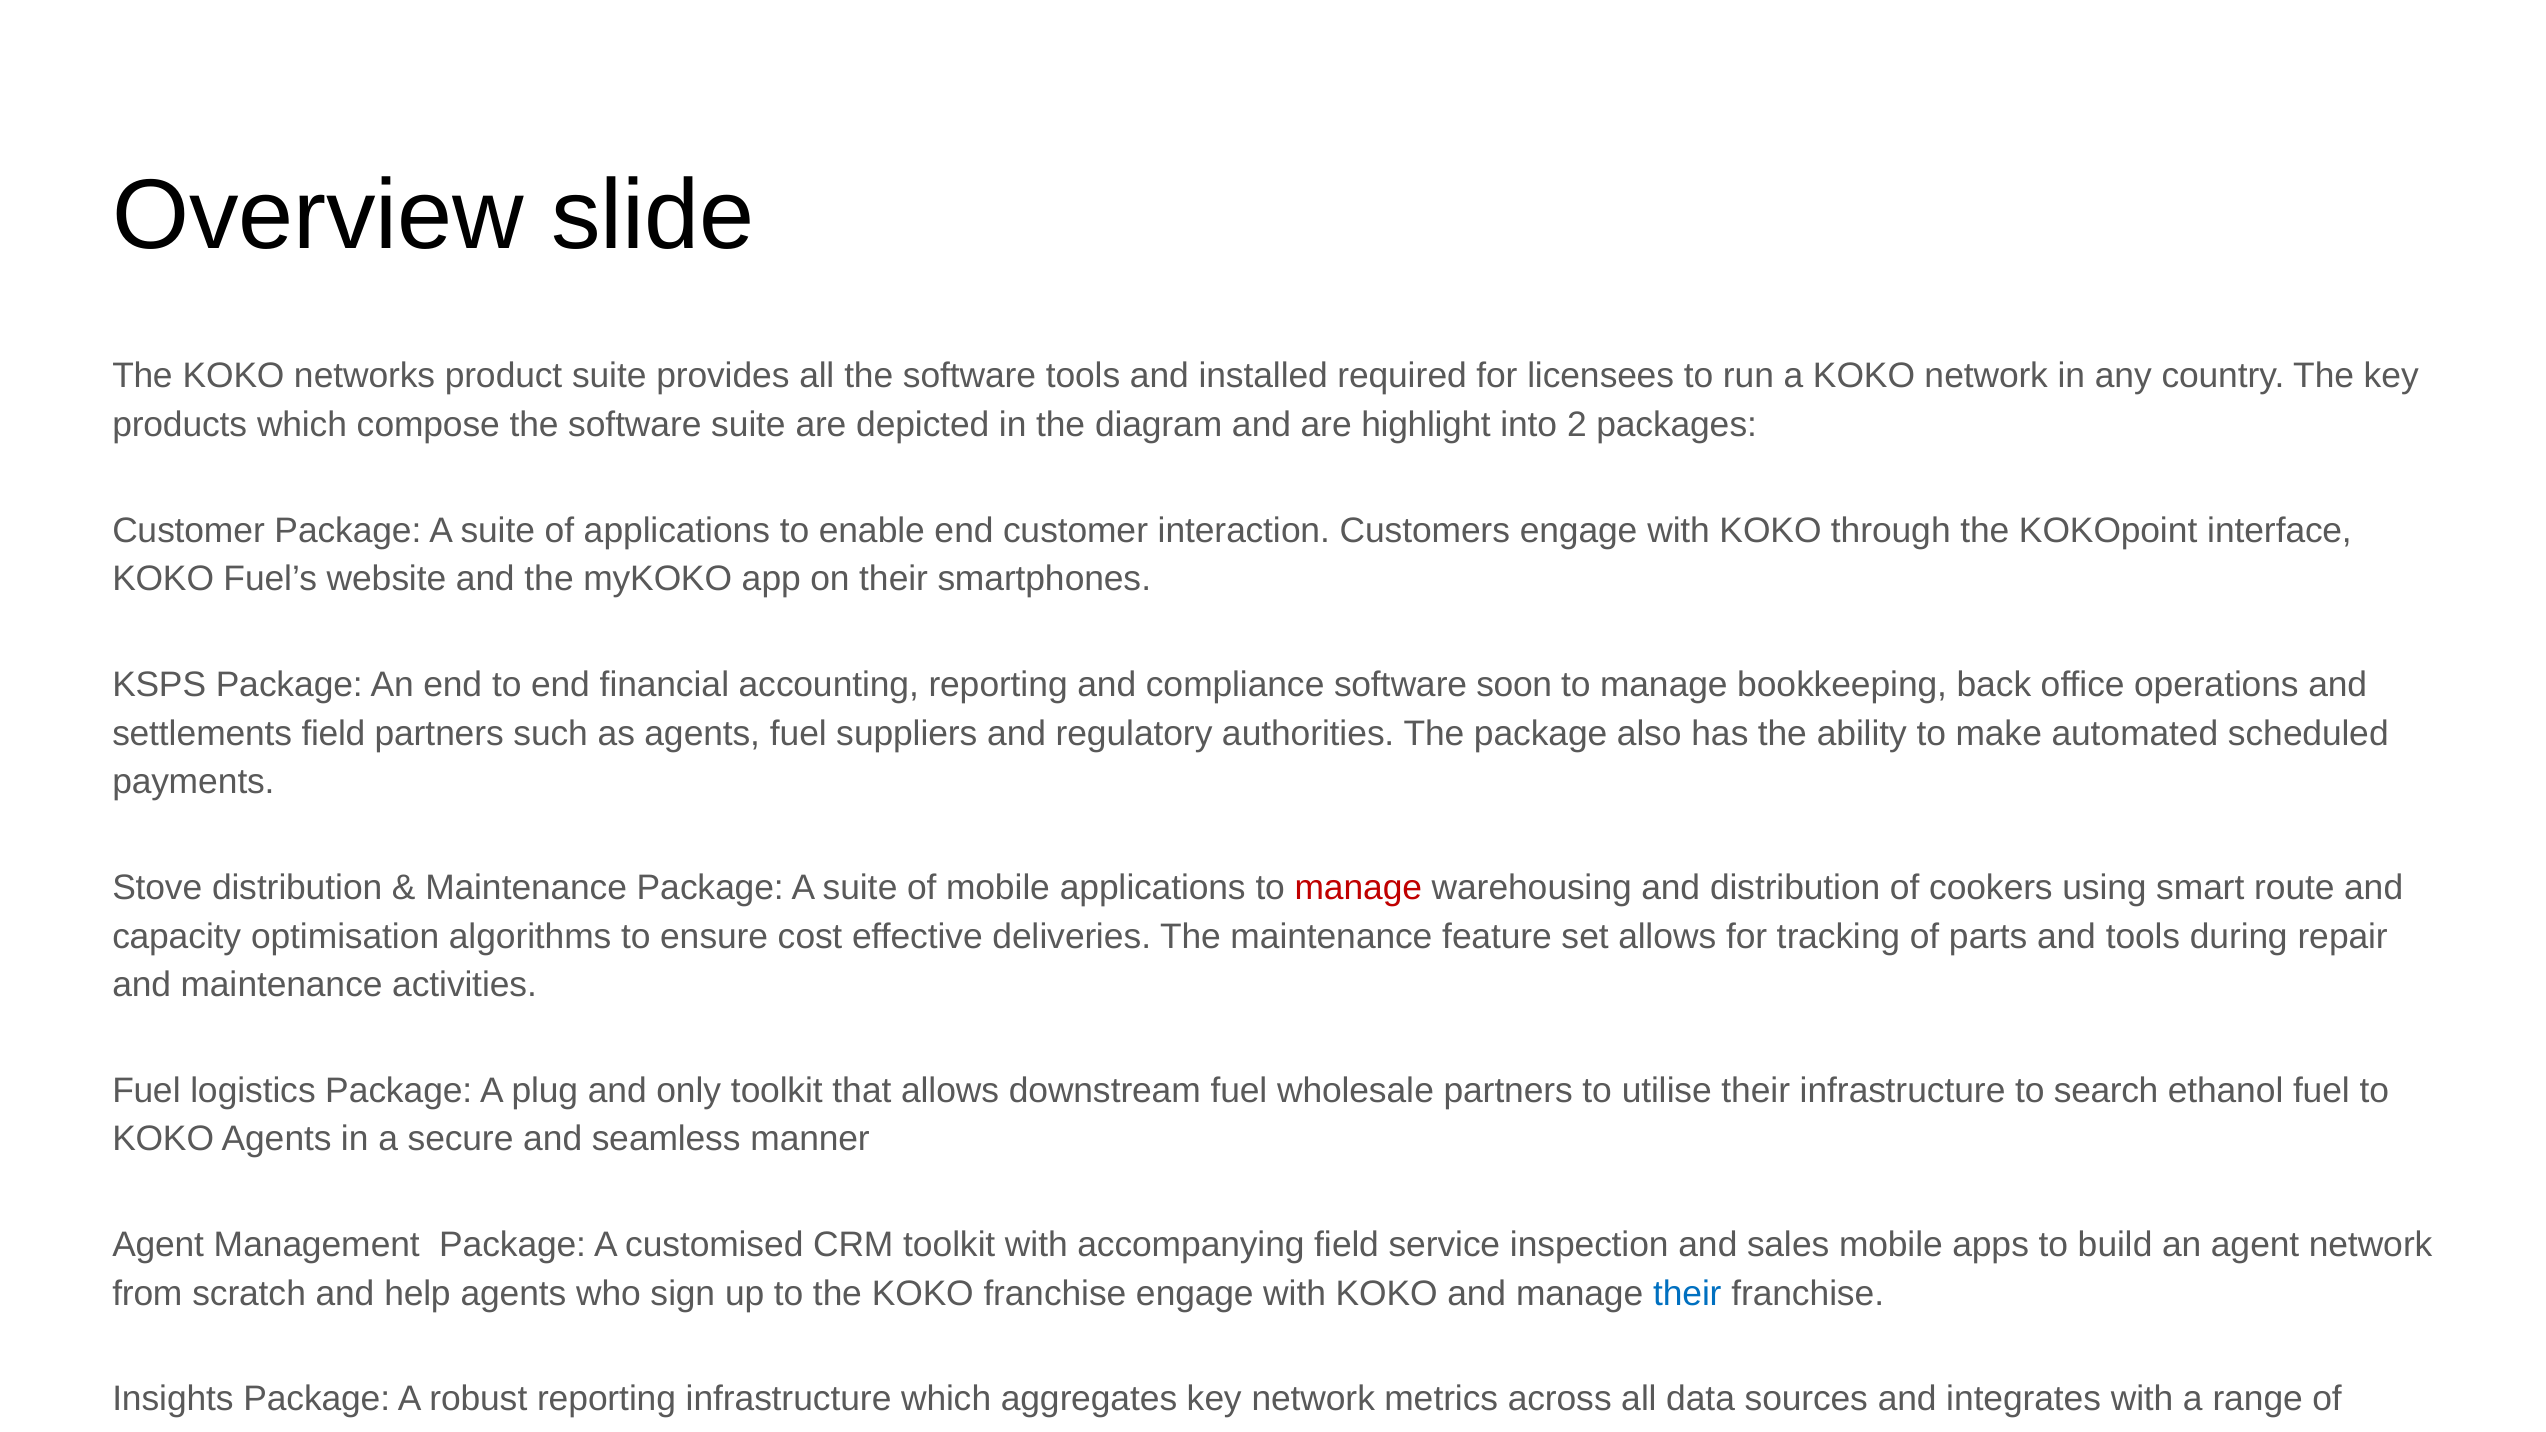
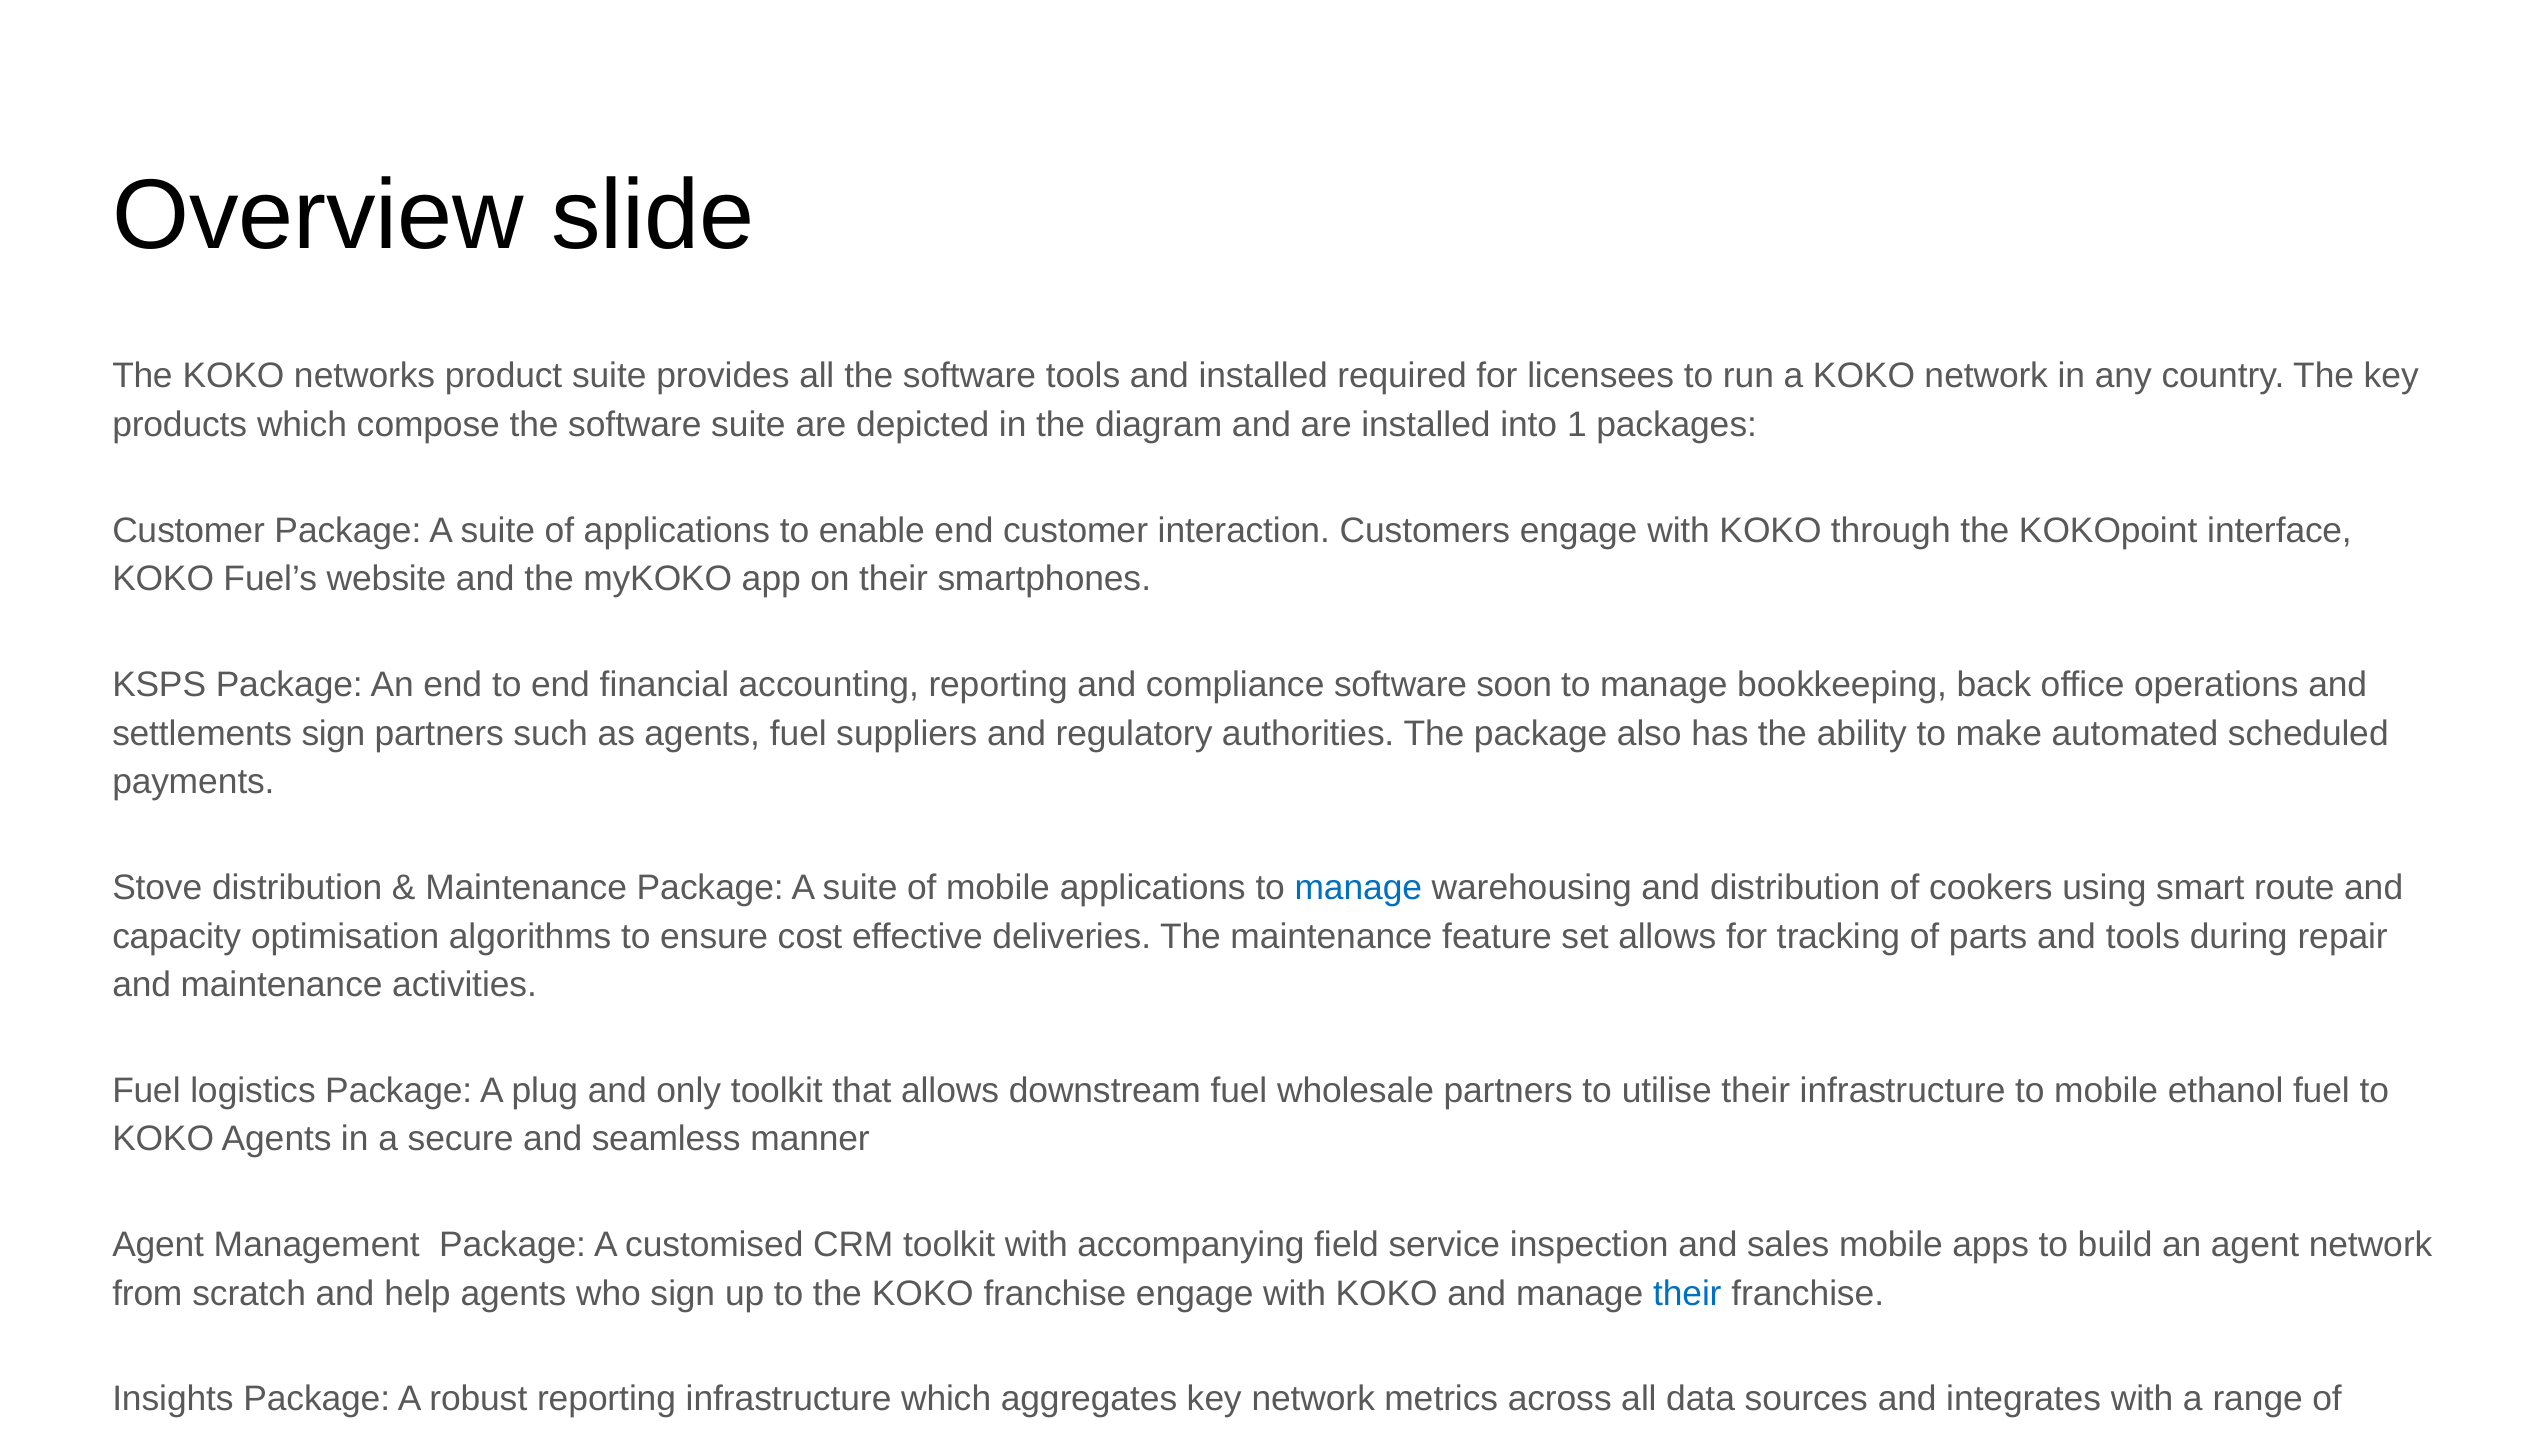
are highlight: highlight -> installed
2: 2 -> 1
settlements field: field -> sign
manage at (1358, 888) colour: red -> blue
to search: search -> mobile
